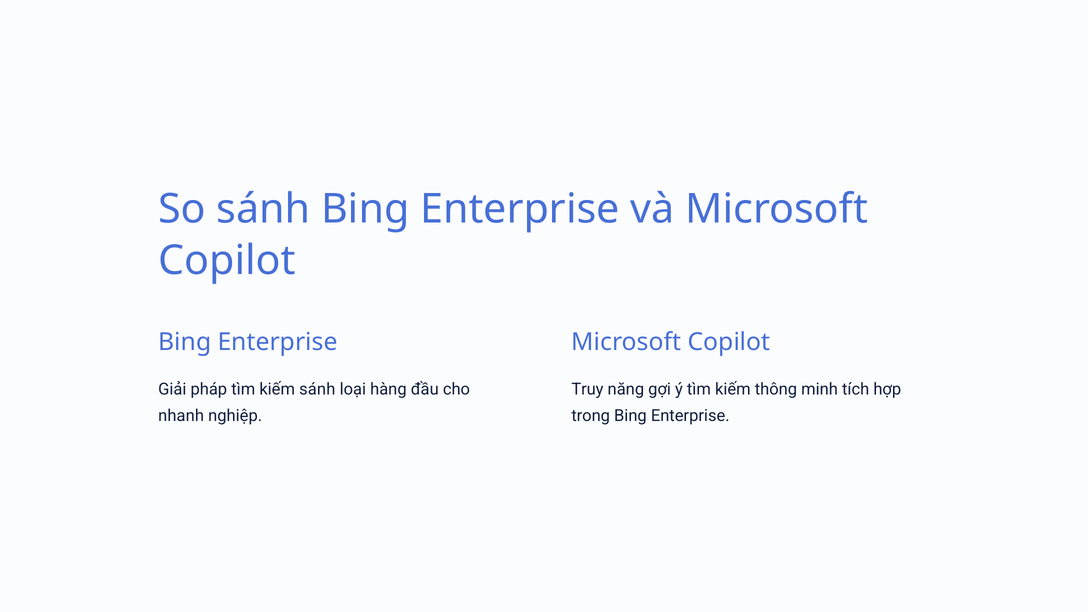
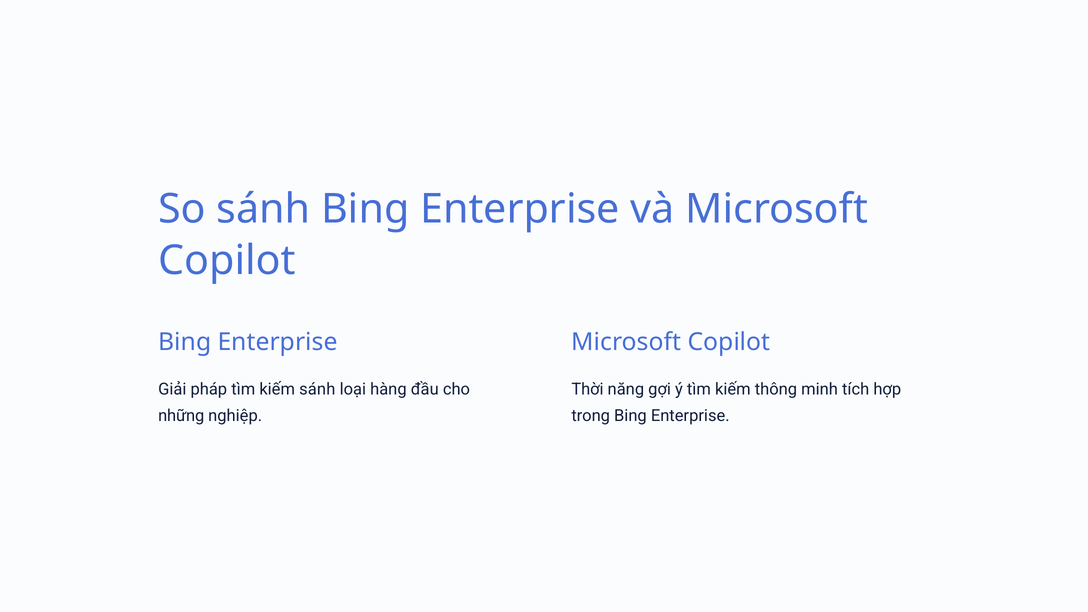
Truy: Truy -> Thời
nhanh: nhanh -> những
